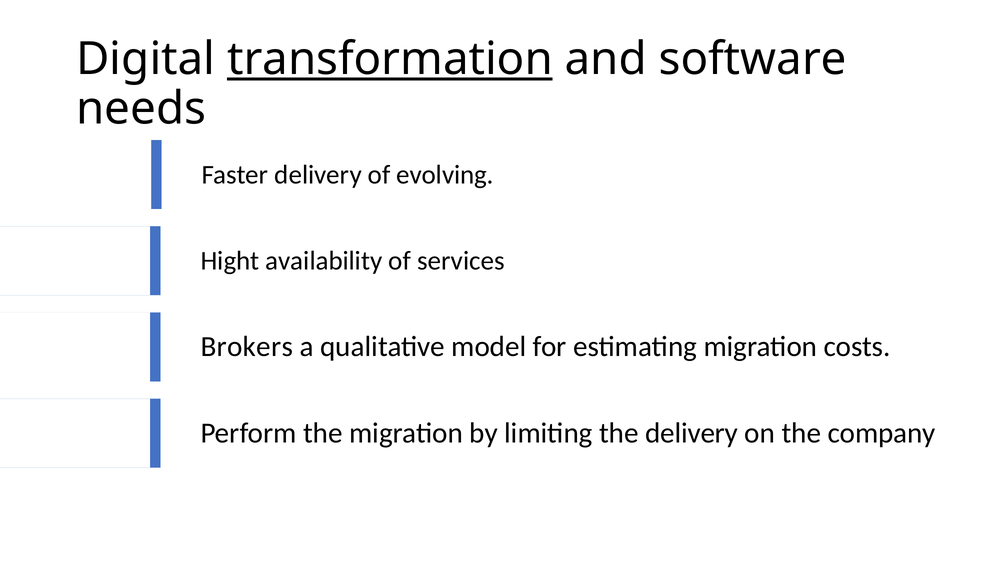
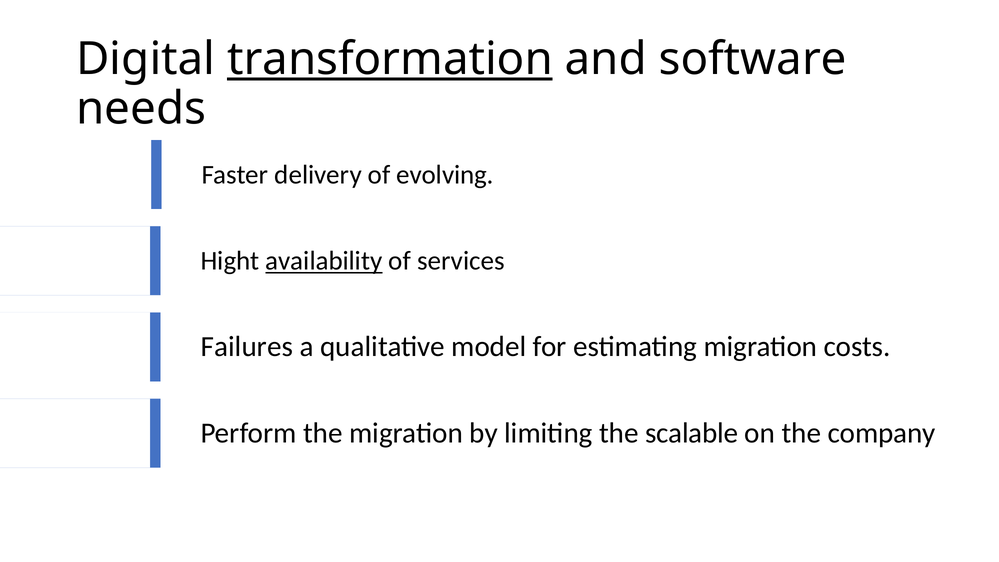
availability underline: none -> present
Brokers: Brokers -> Failures
the delivery: delivery -> scalable
